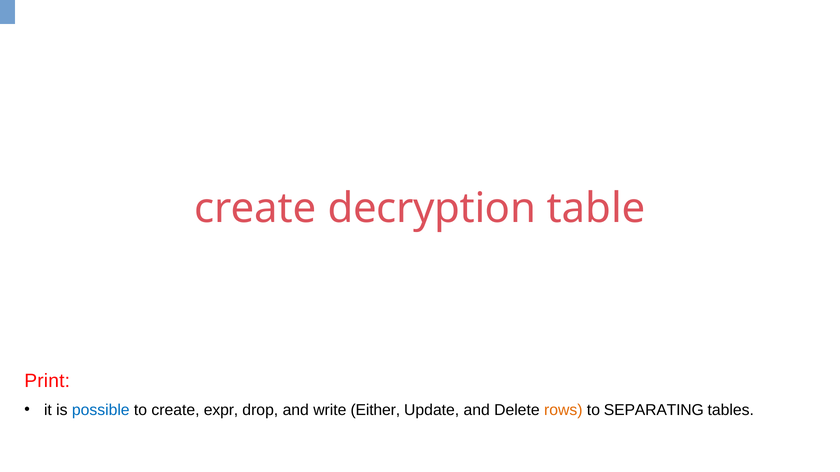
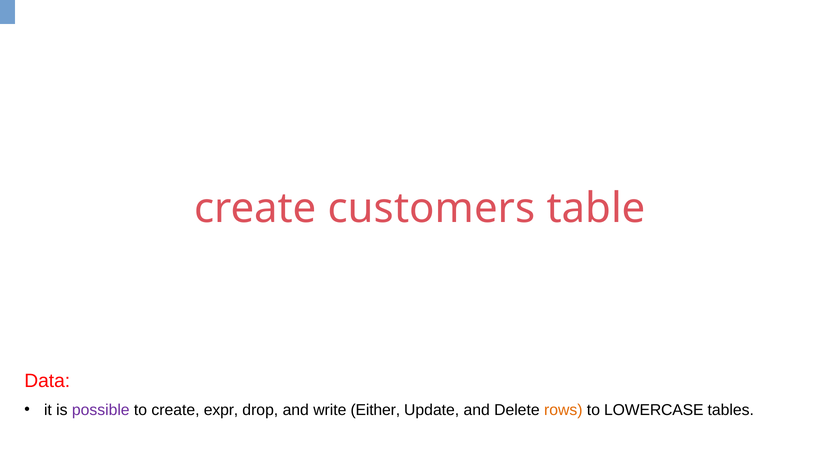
decryption: decryption -> customers
Print: Print -> Data
possible colour: blue -> purple
SEPARATING: SEPARATING -> LOWERCASE
